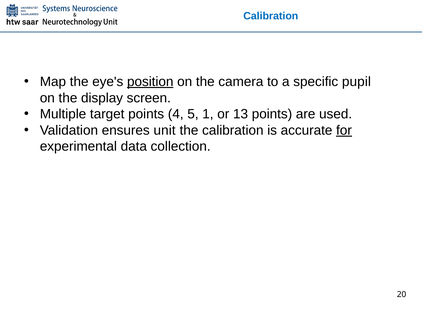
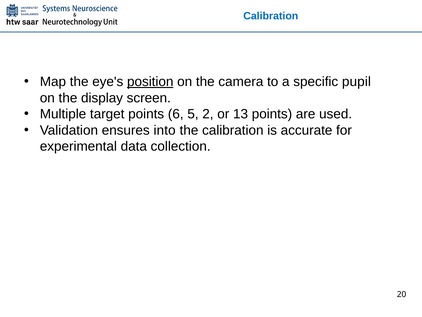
4: 4 -> 6
1: 1 -> 2
unit: unit -> into
for underline: present -> none
